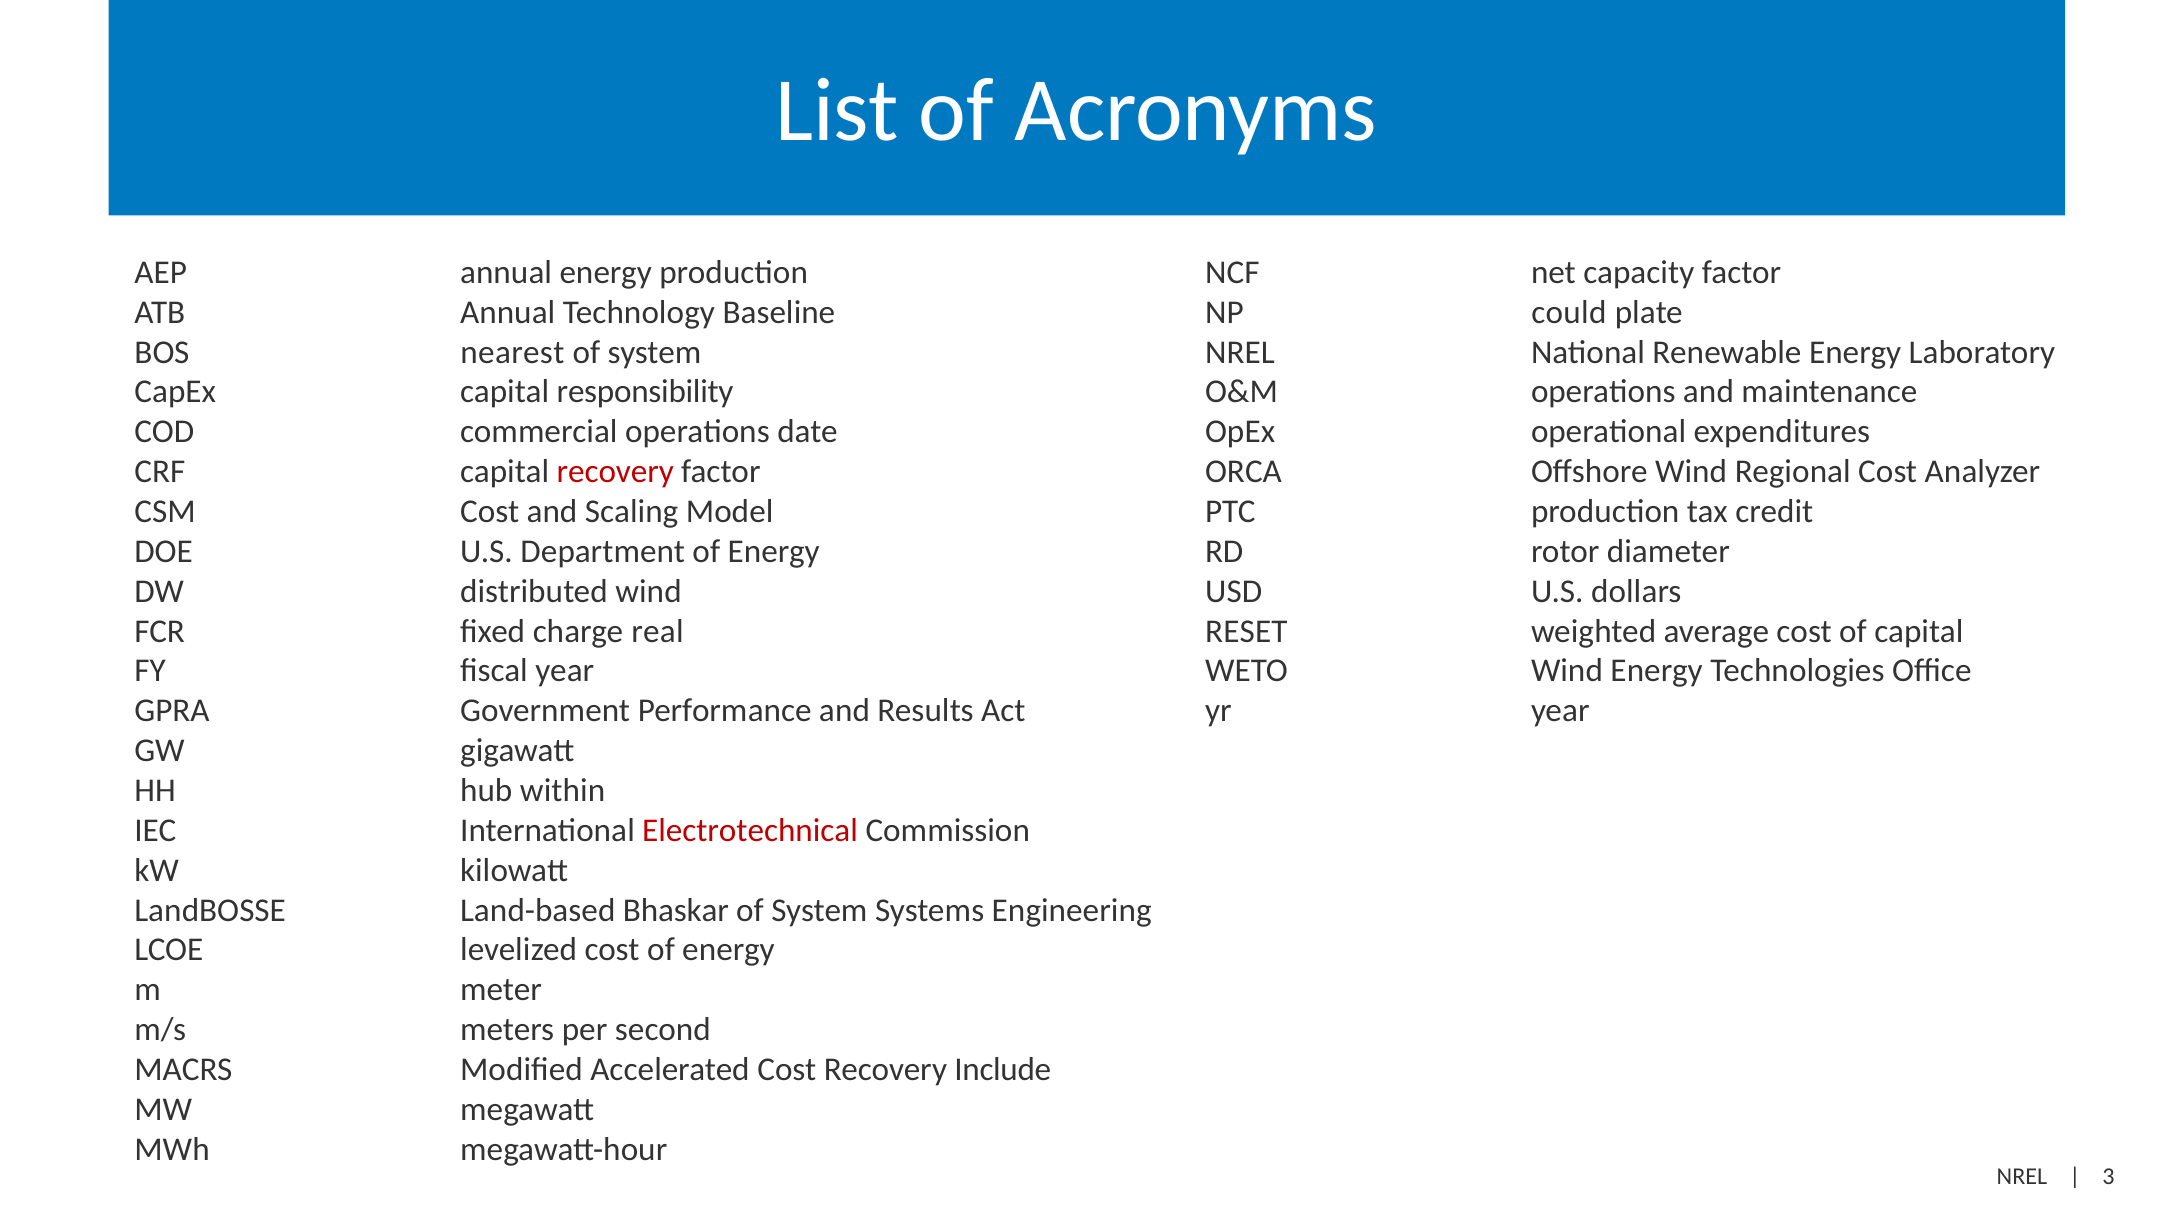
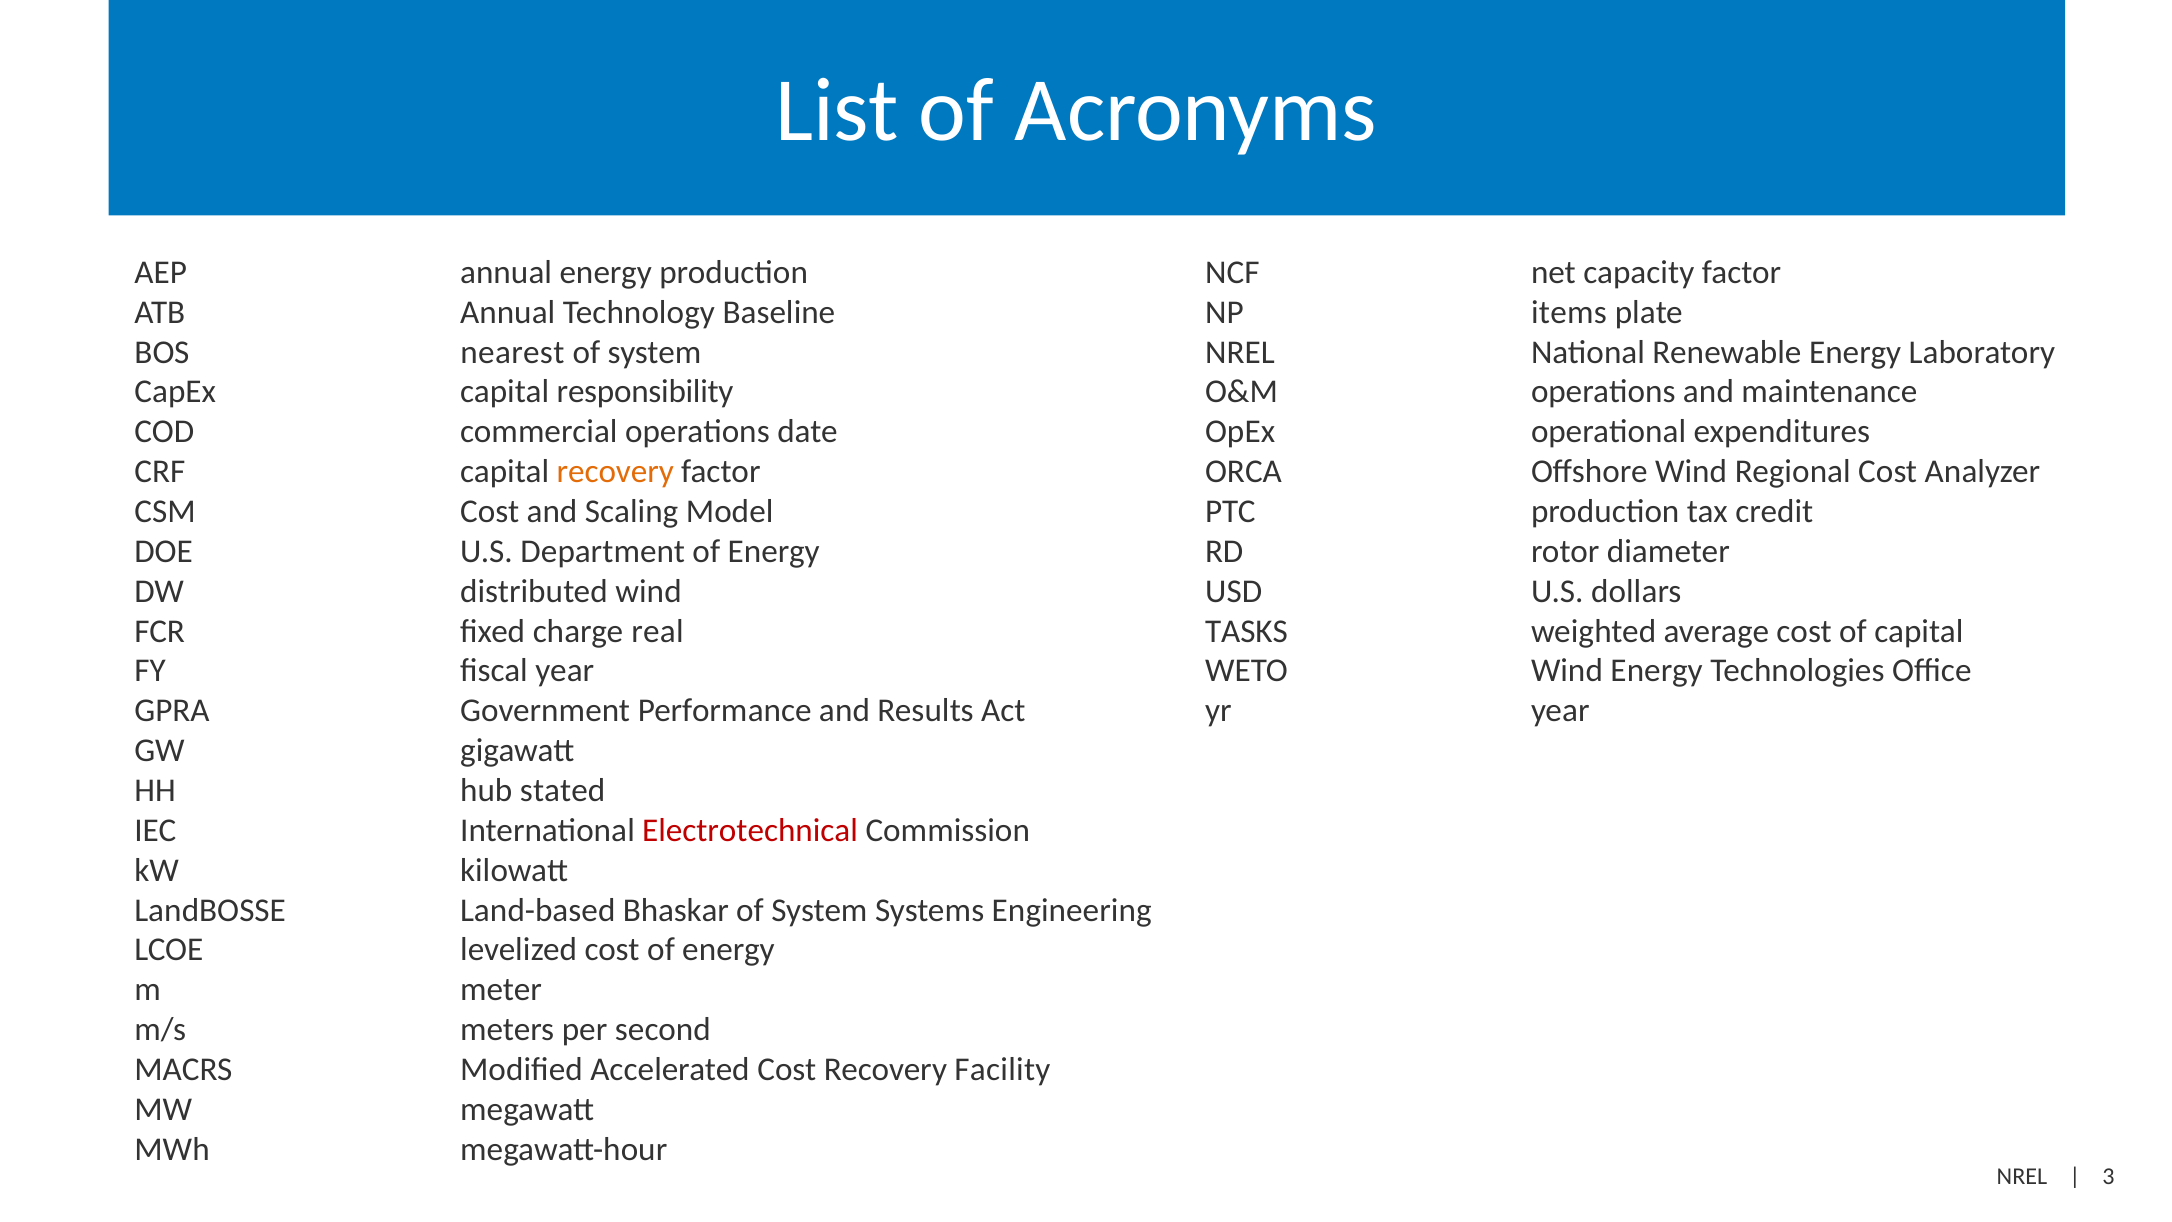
could: could -> items
recovery at (615, 472) colour: red -> orange
RESET: RESET -> TASKS
within: within -> stated
Include: Include -> Facility
